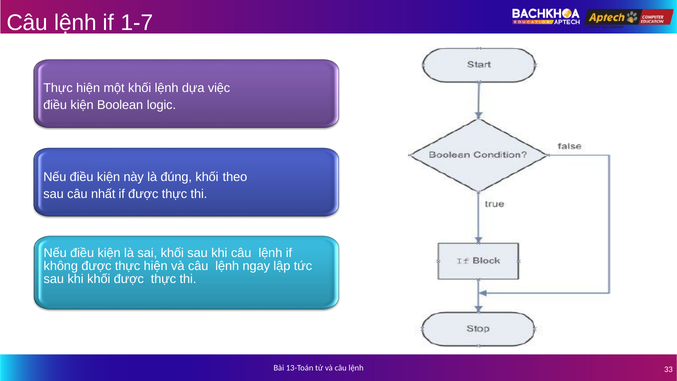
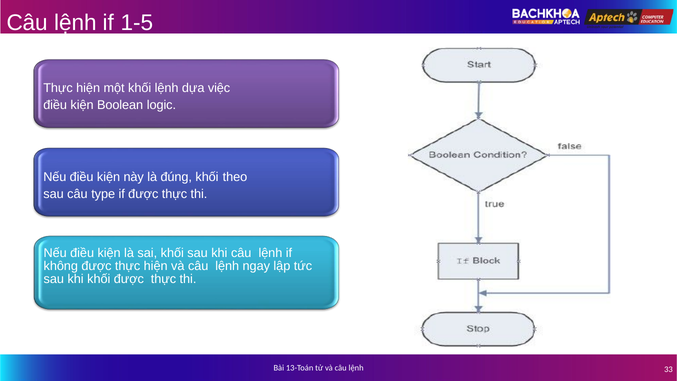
1-7: 1-7 -> 1-5
nhất: nhất -> type
